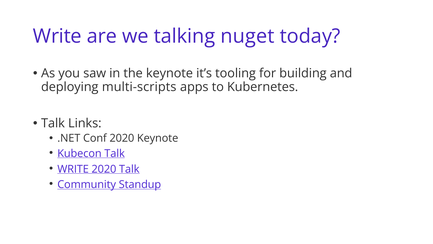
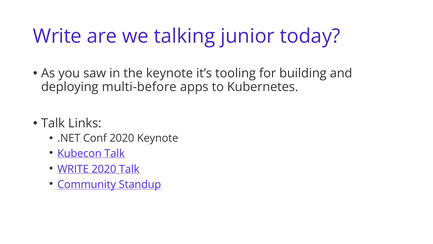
nuget: nuget -> junior
multi-scripts: multi-scripts -> multi-before
